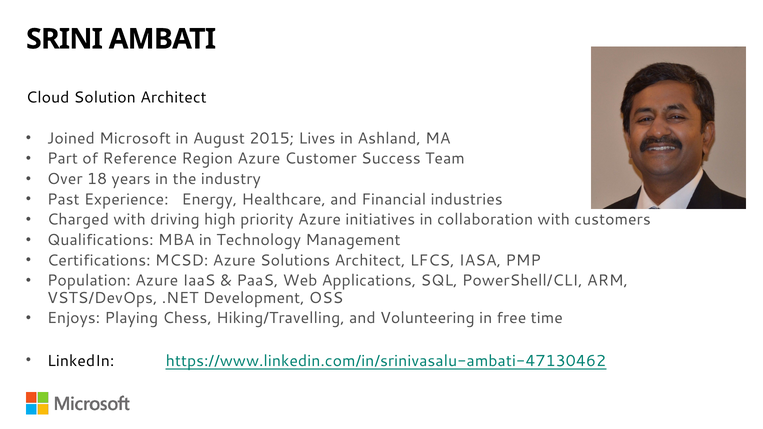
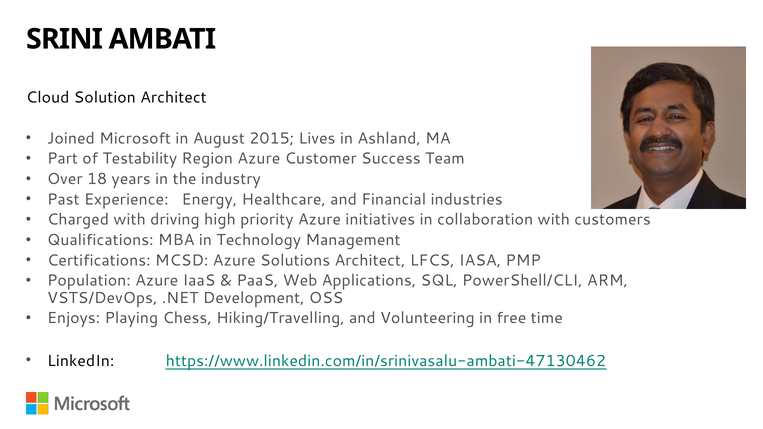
Reference: Reference -> Testability
